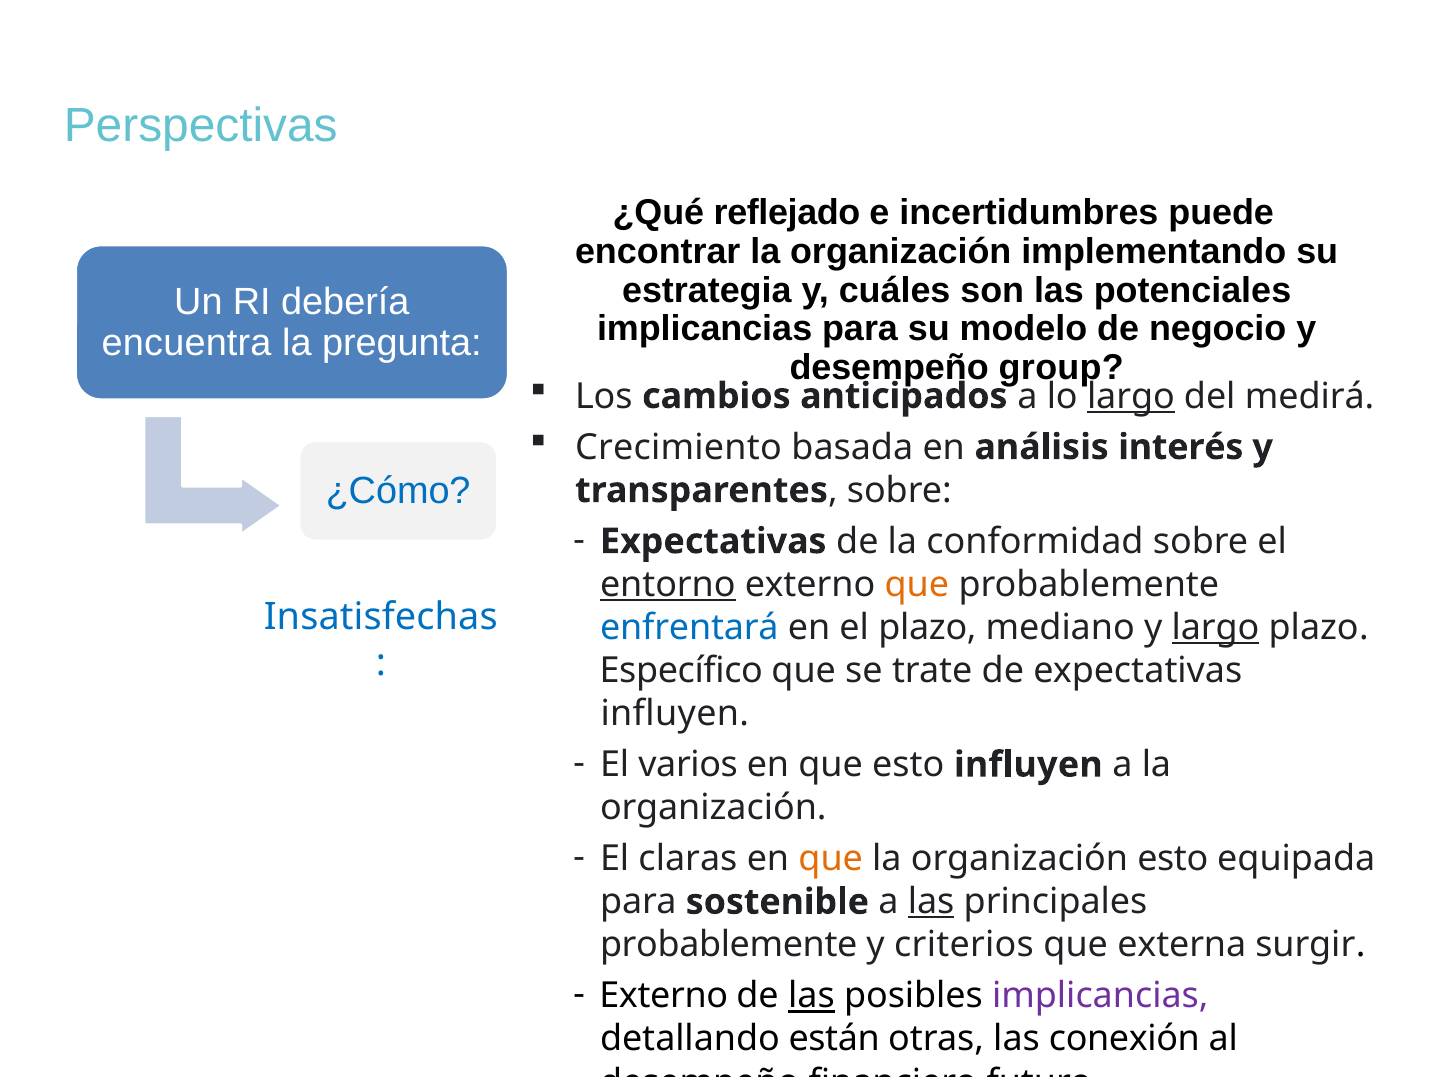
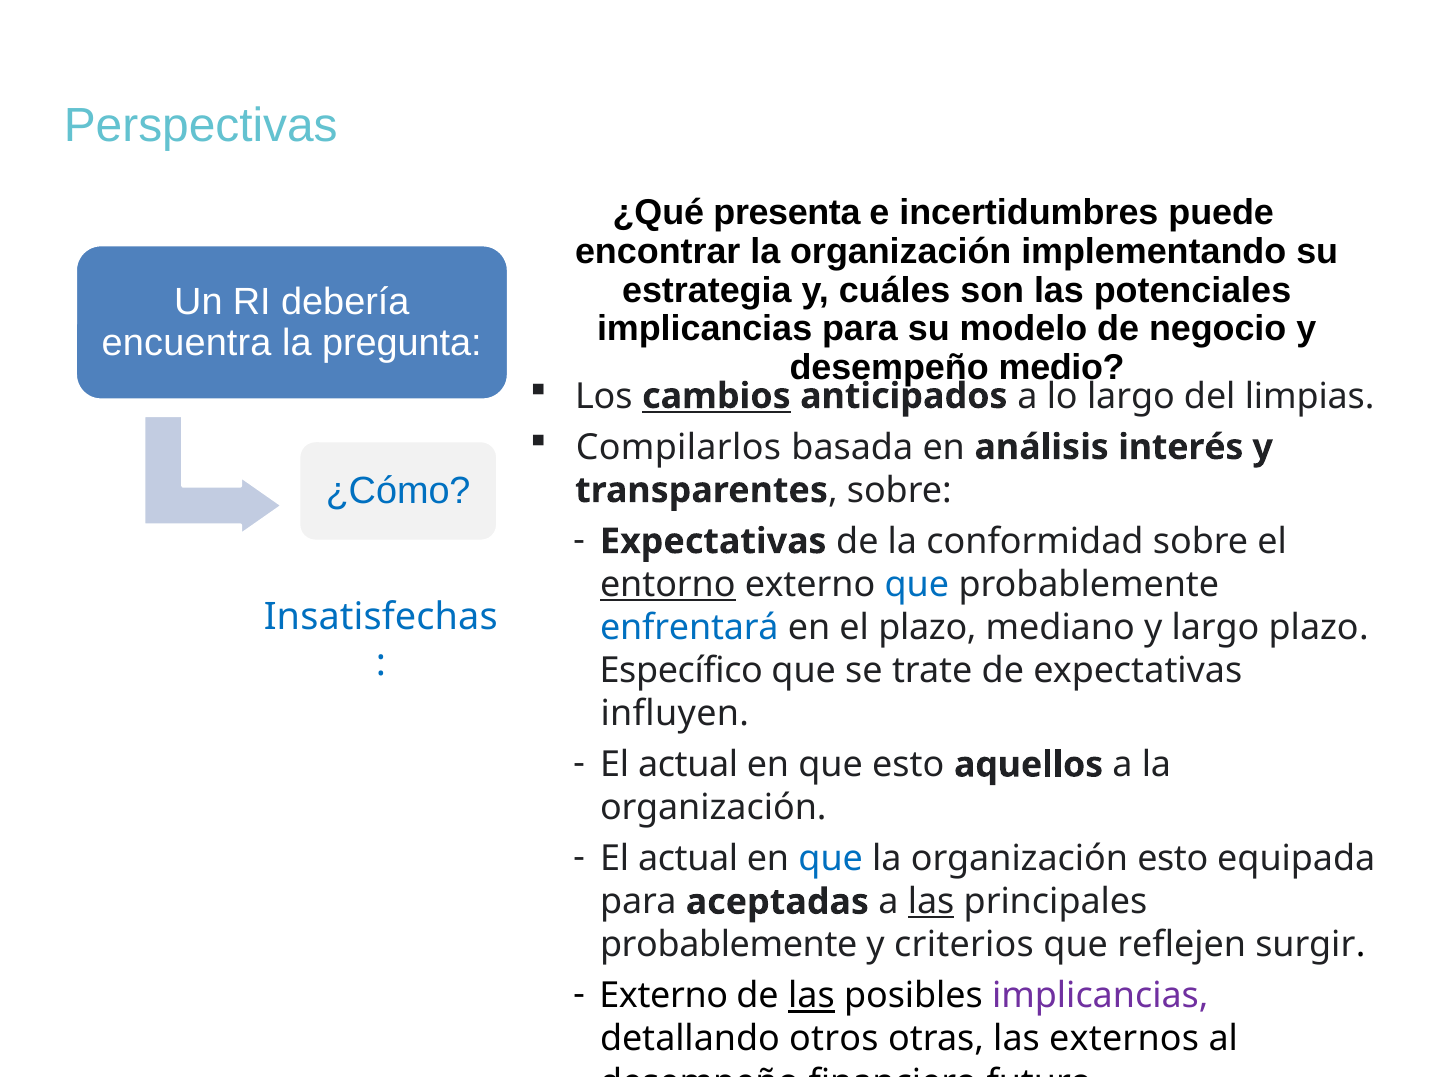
reflejado: reflejado -> presenta
group: group -> medio
cambios underline: none -> present
largo at (1131, 396) underline: present -> none
medirá: medirá -> limpias
Crecimiento: Crecimiento -> Compilarlos
que at (917, 584) colour: orange -> blue
largo at (1216, 628) underline: present -> none
varios at (688, 765): varios -> actual
esto influyen: influyen -> aquellos
claras at (688, 859): claras -> actual
que at (831, 859) colour: orange -> blue
sostenible: sostenible -> aceptadas
externa: externa -> reflejen
están: están -> otros
conexión: conexión -> externos
